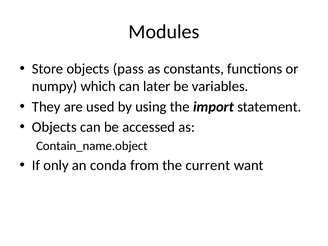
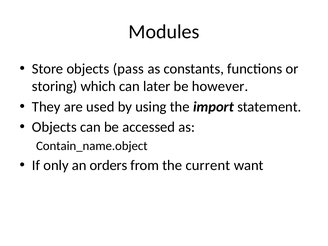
numpy: numpy -> storing
variables: variables -> however
conda: conda -> orders
